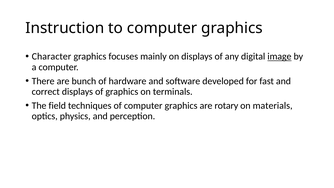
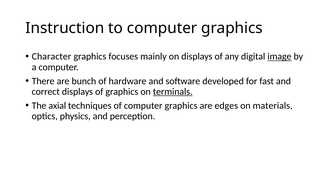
terminals underline: none -> present
field: field -> axial
rotary: rotary -> edges
